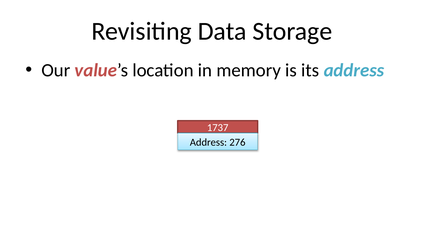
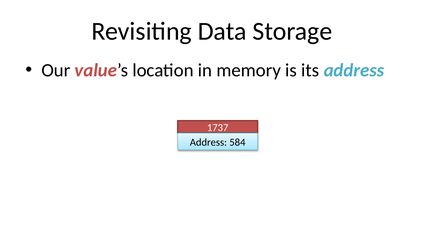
276: 276 -> 584
